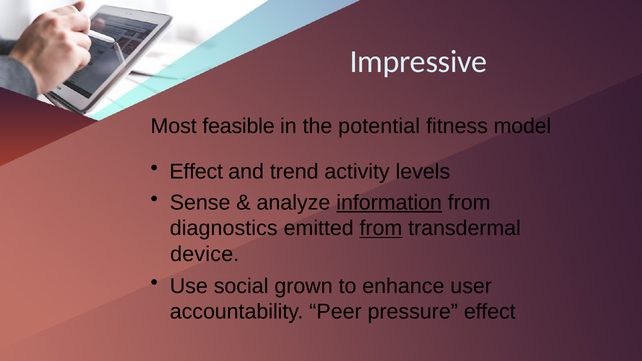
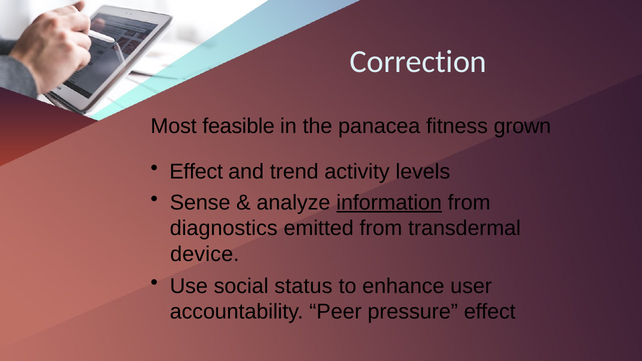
Impressive: Impressive -> Correction
potential: potential -> panacea
model: model -> grown
from at (381, 228) underline: present -> none
grown: grown -> status
